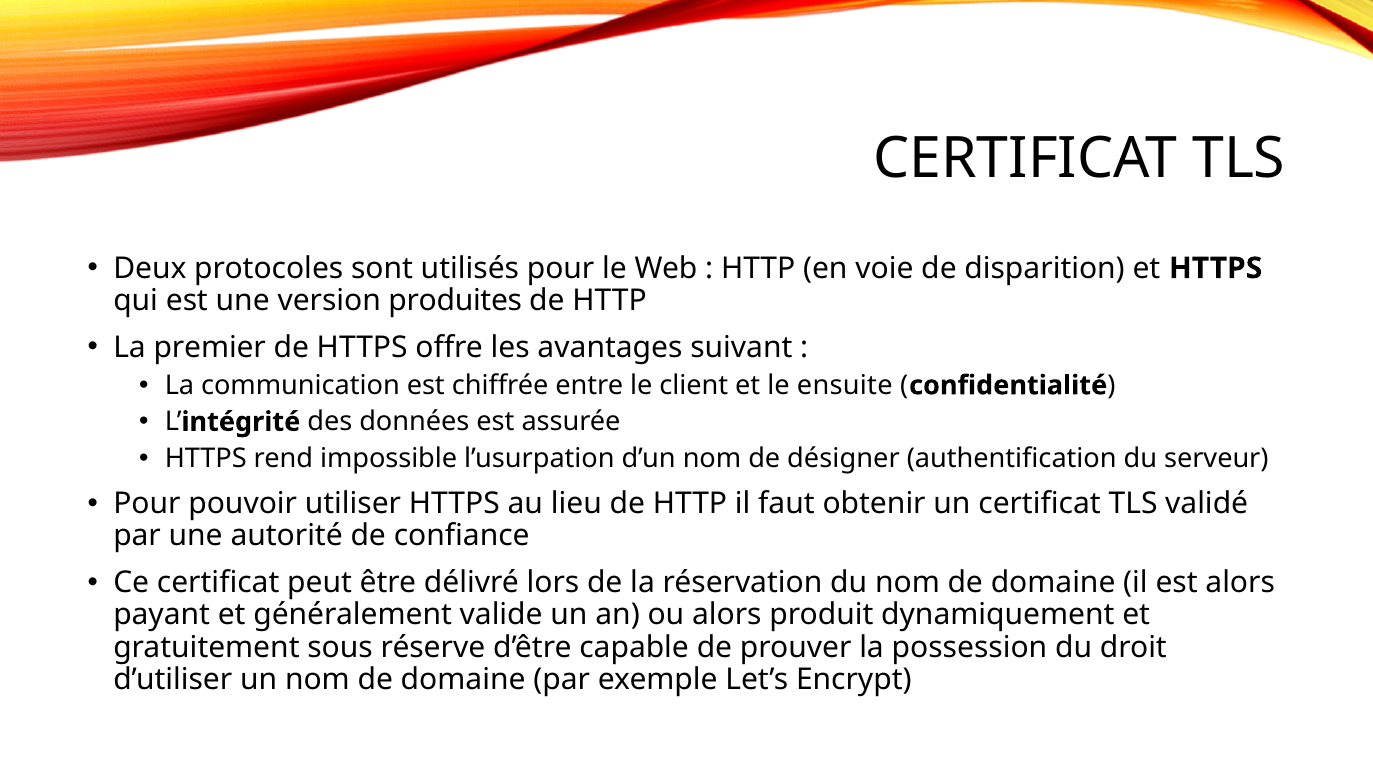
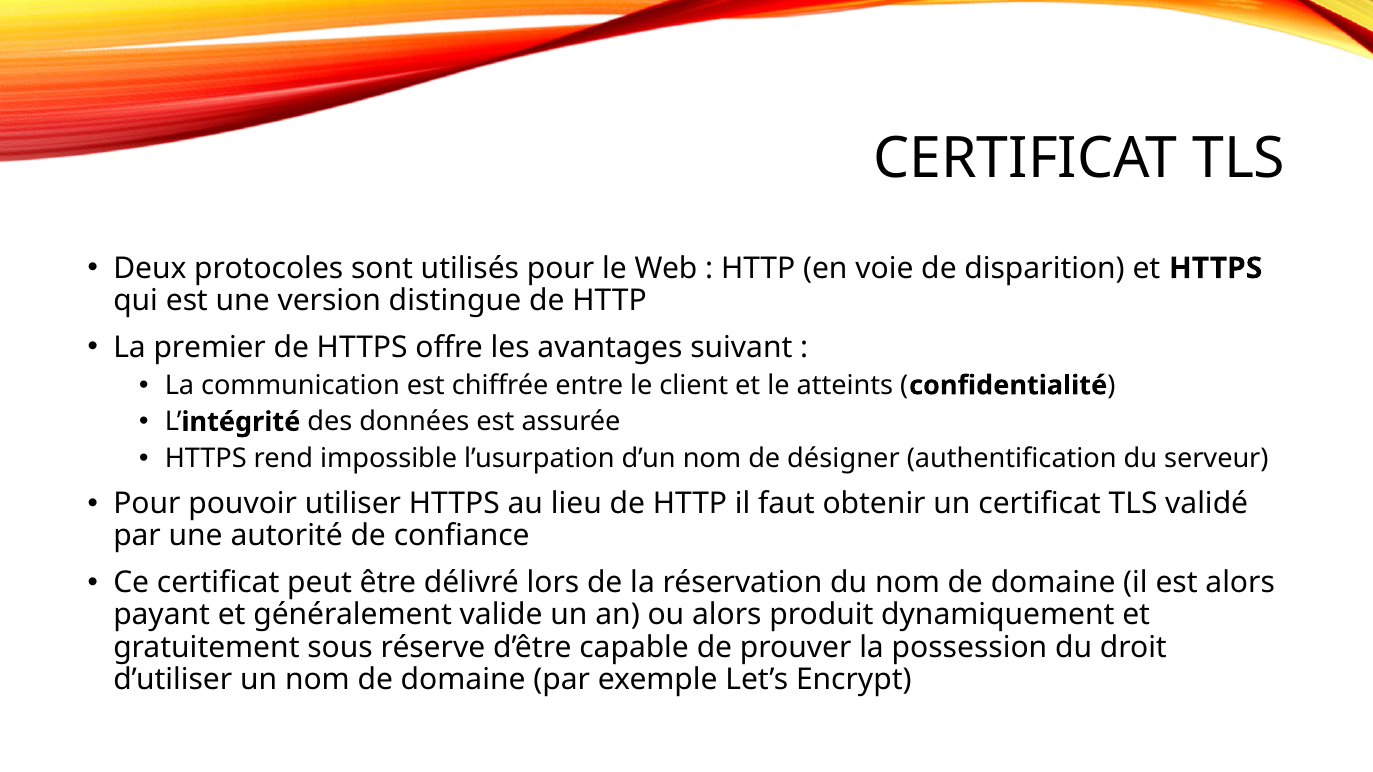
produites: produites -> distingue
ensuite: ensuite -> atteints
